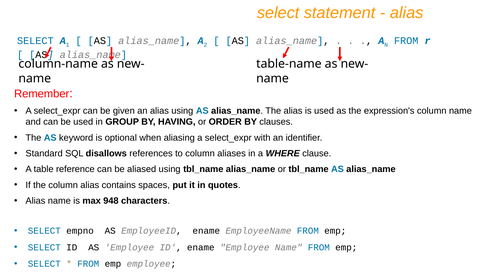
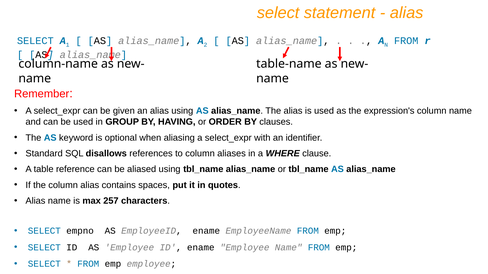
948: 948 -> 257
